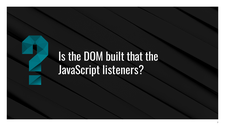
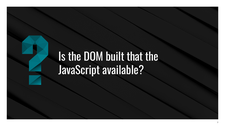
listeners: listeners -> available
